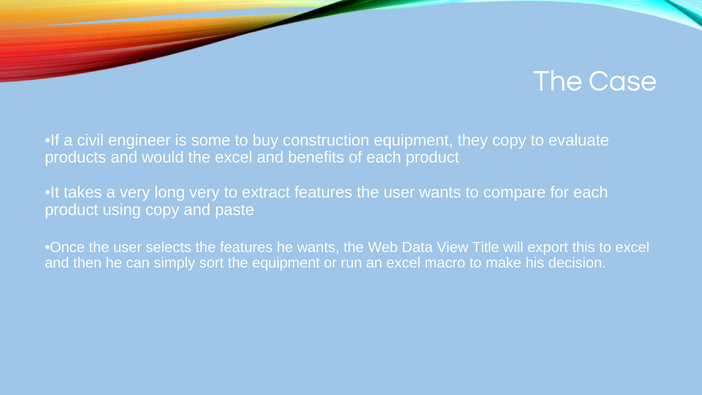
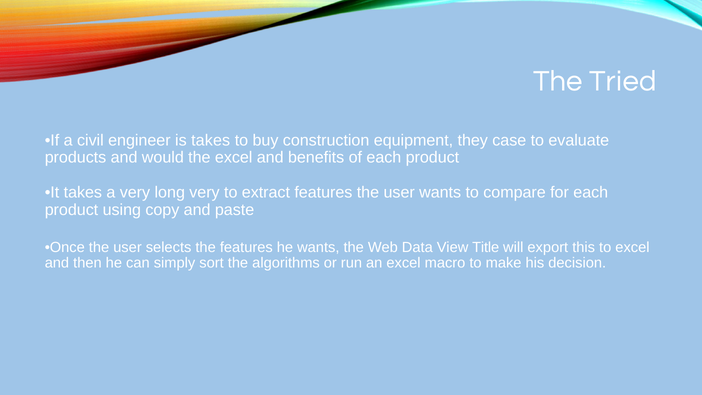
Case: Case -> Tried
is some: some -> takes
they copy: copy -> case
the equipment: equipment -> algorithms
